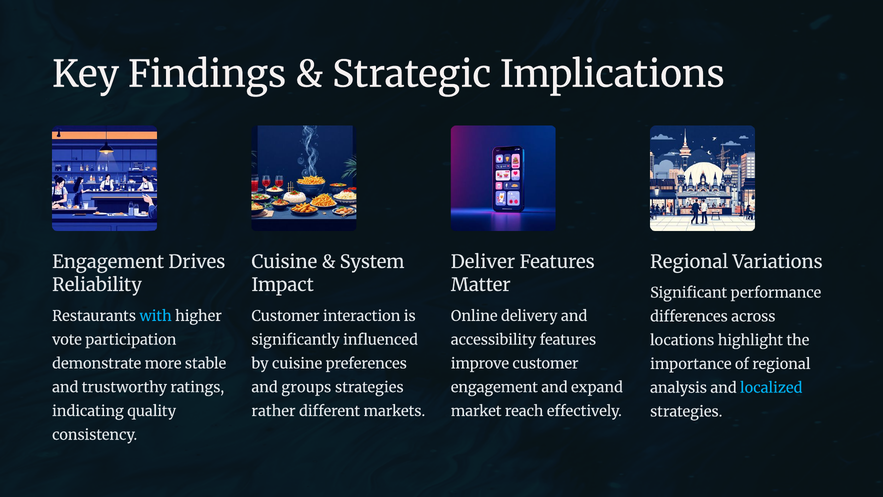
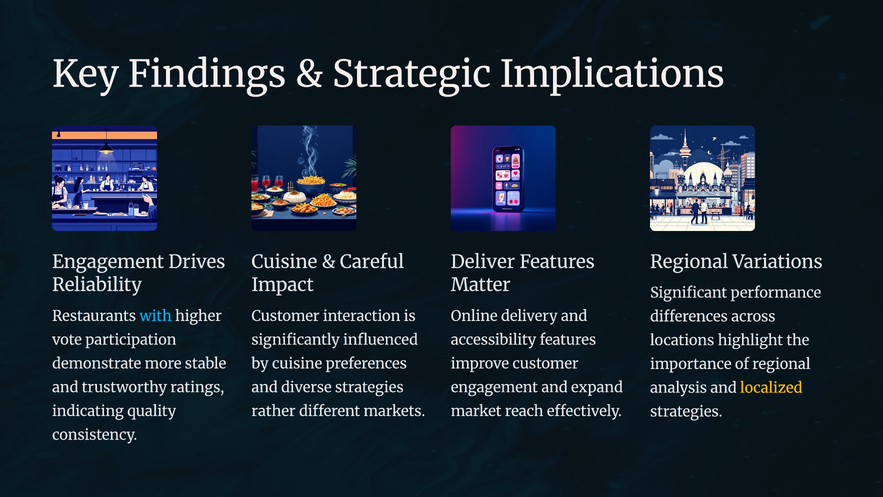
System: System -> Careful
groups: groups -> diverse
localized colour: light blue -> yellow
